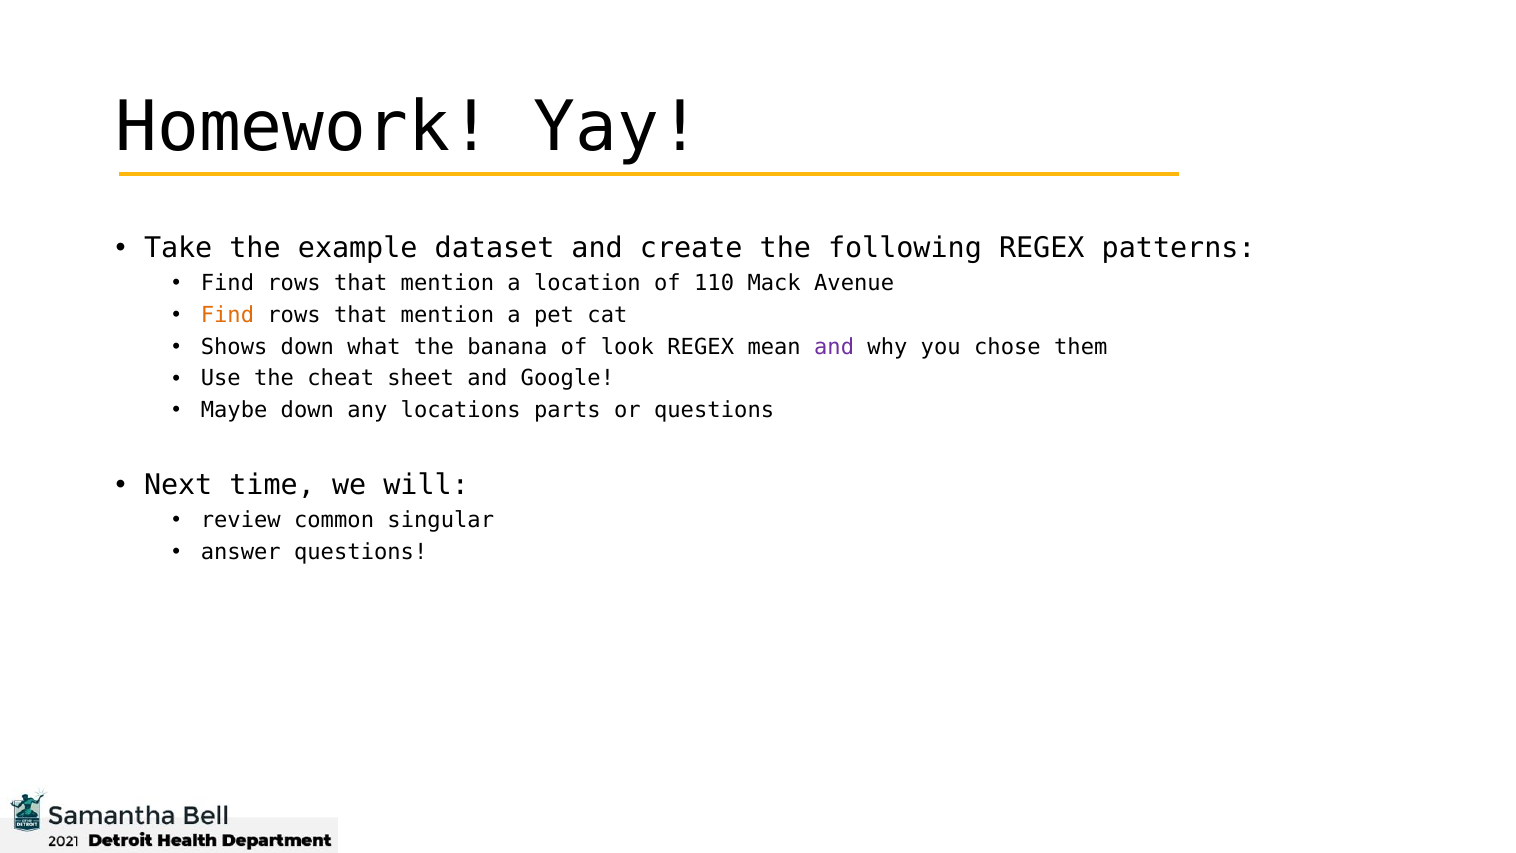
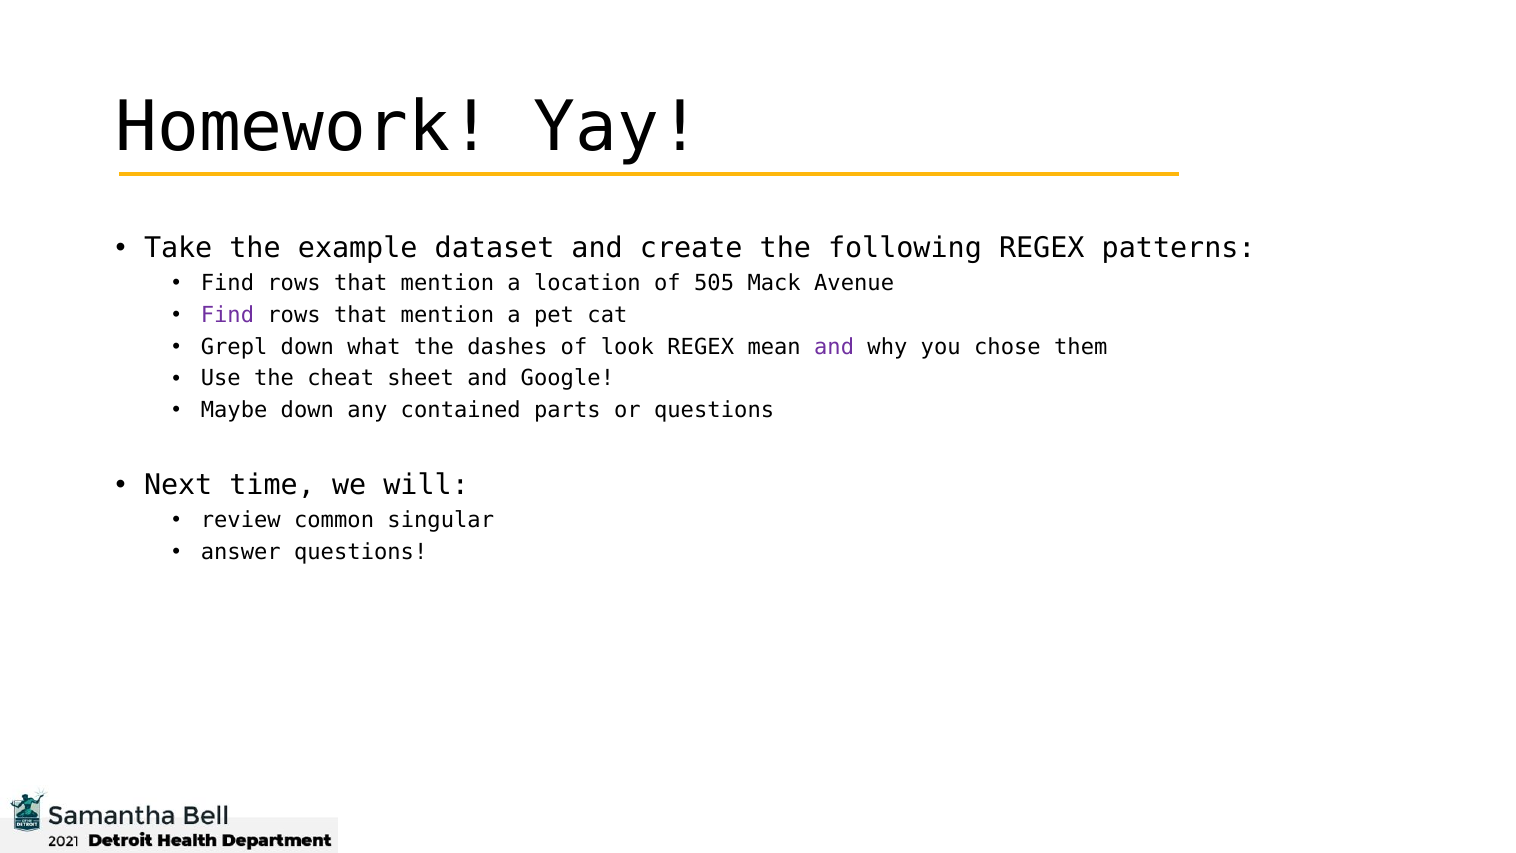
110: 110 -> 505
Find at (227, 315) colour: orange -> purple
Shows: Shows -> Grepl
banana: banana -> dashes
locations: locations -> contained
